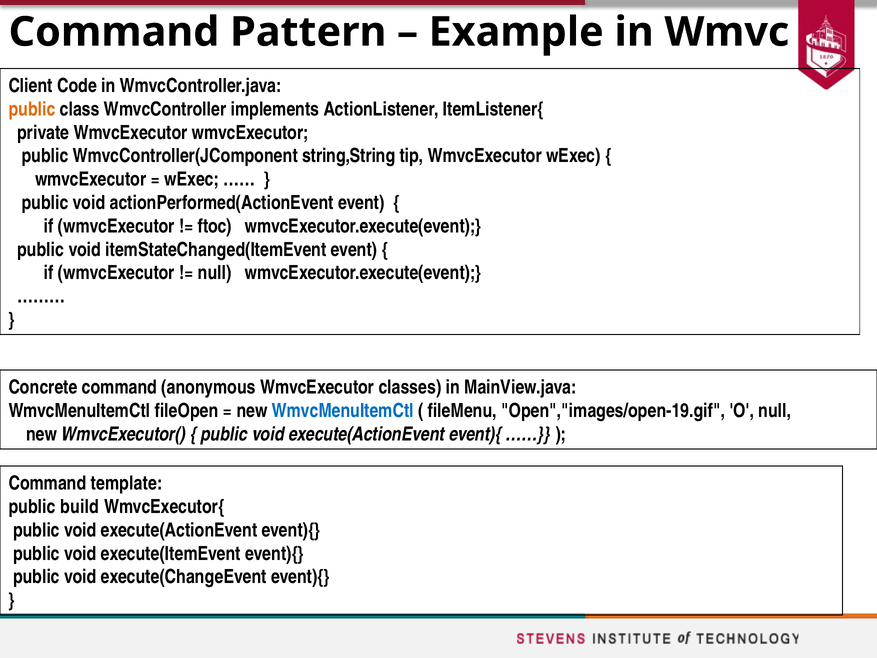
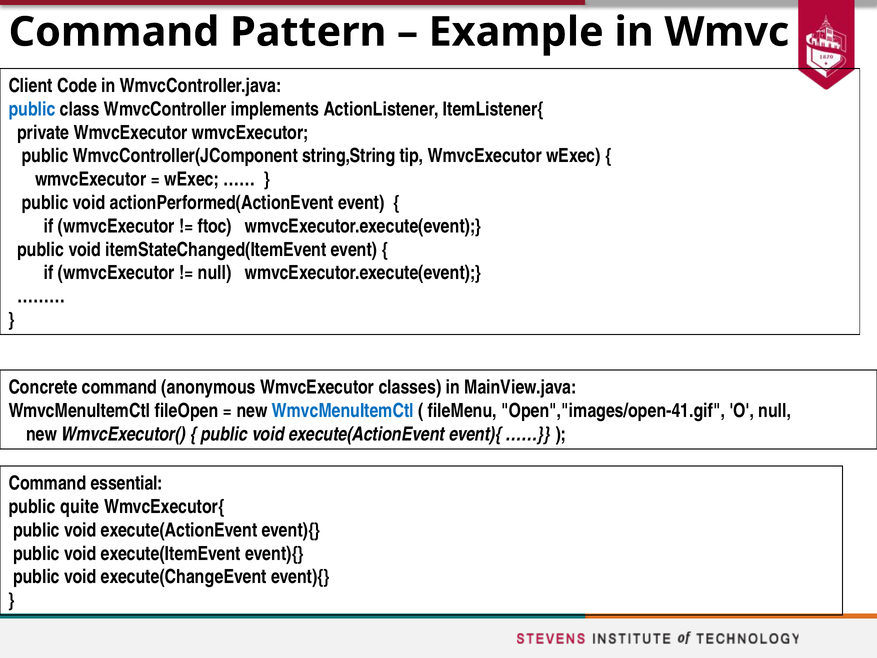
public at (32, 109) colour: orange -> blue
Open","images/open-19.gif: Open","images/open-19.gif -> Open","images/open-41.gif
template: template -> essential
build: build -> quite
